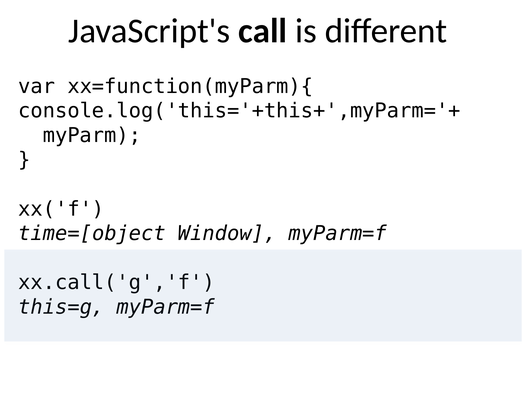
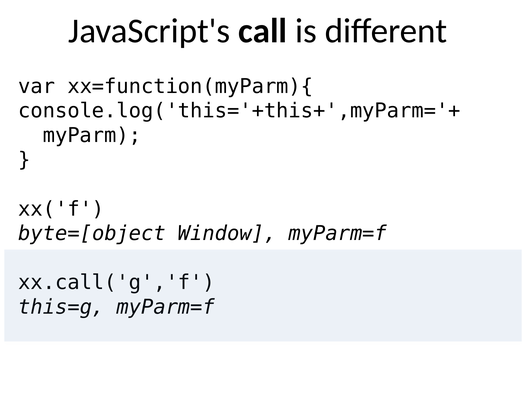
time=[object: time=[object -> byte=[object
